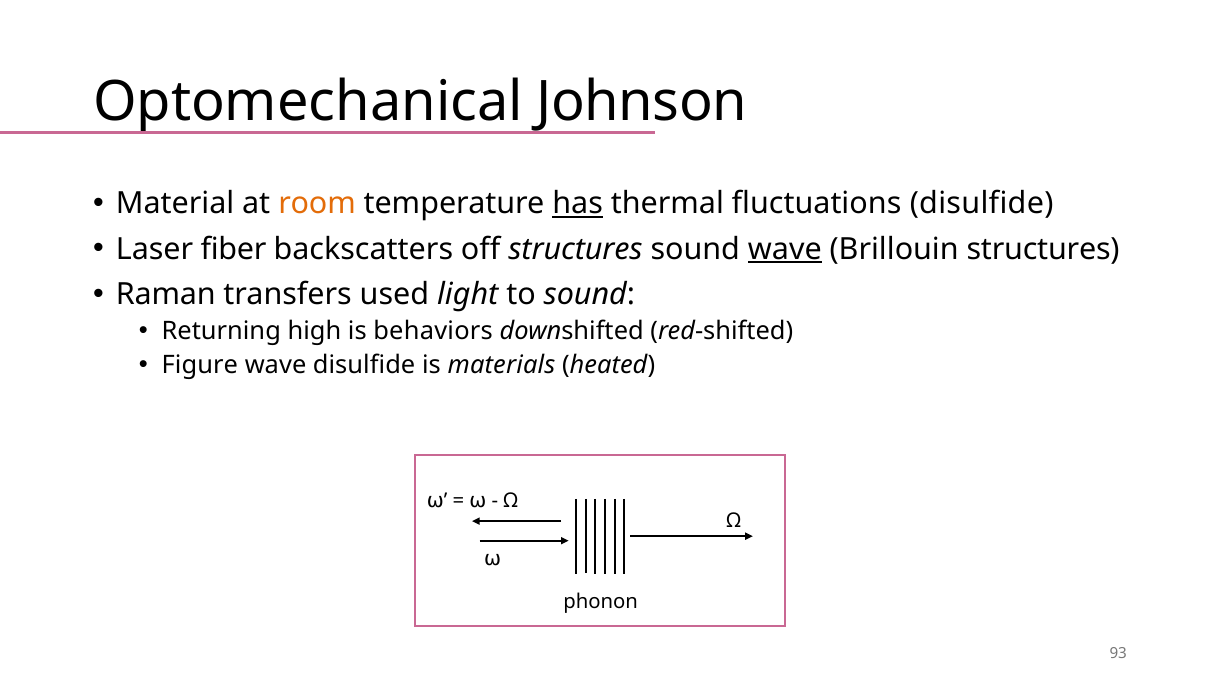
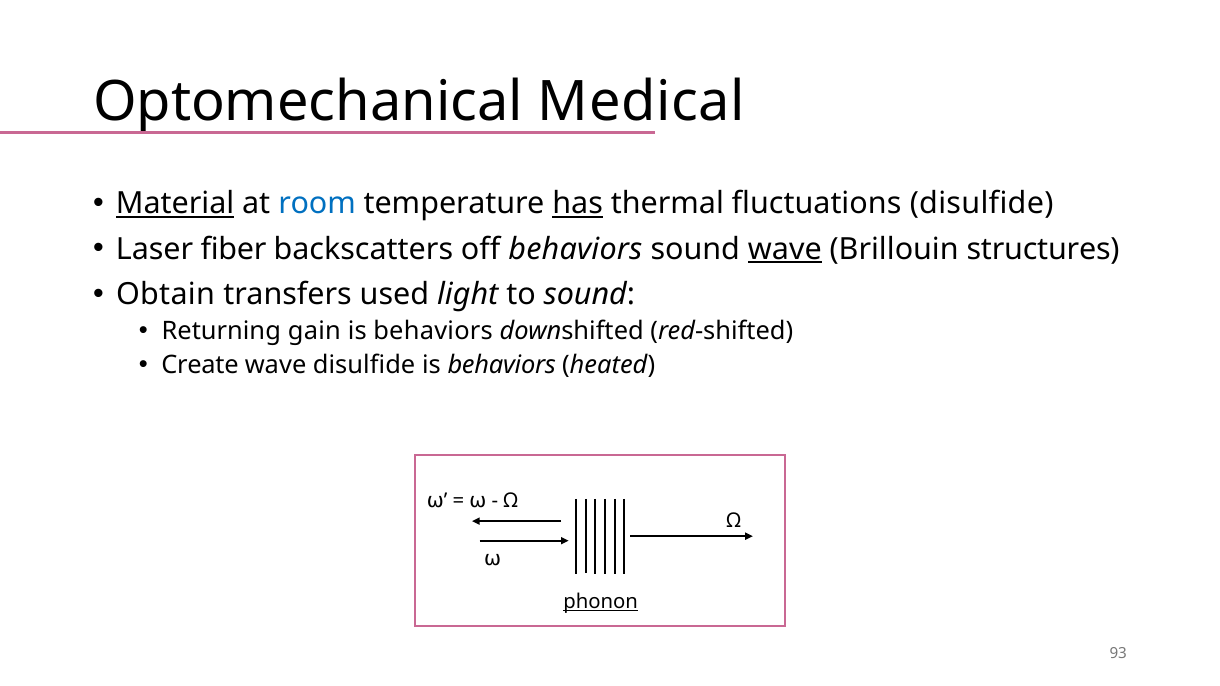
Johnson: Johnson -> Medical
Material underline: none -> present
room colour: orange -> blue
off structures: structures -> behaviors
Raman: Raman -> Obtain
high: high -> gain
Figure: Figure -> Create
materials at (502, 365): materials -> behaviors
phonon underline: none -> present
